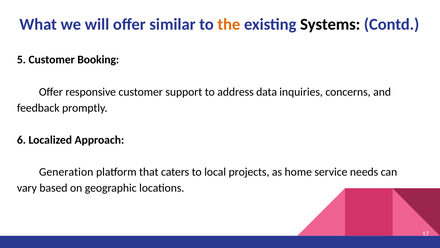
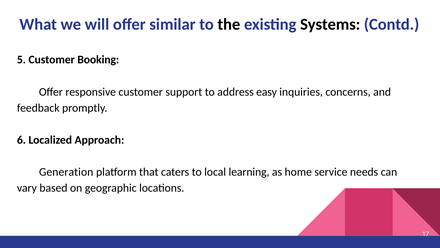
the colour: orange -> black
data: data -> easy
projects: projects -> learning
